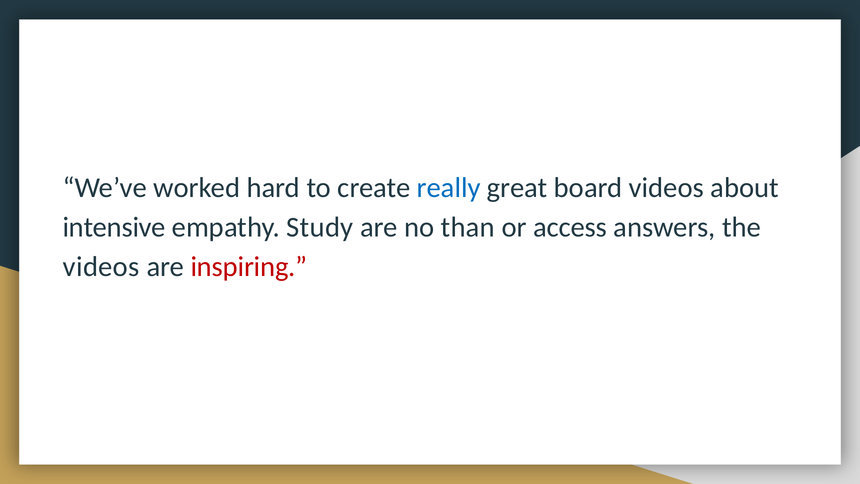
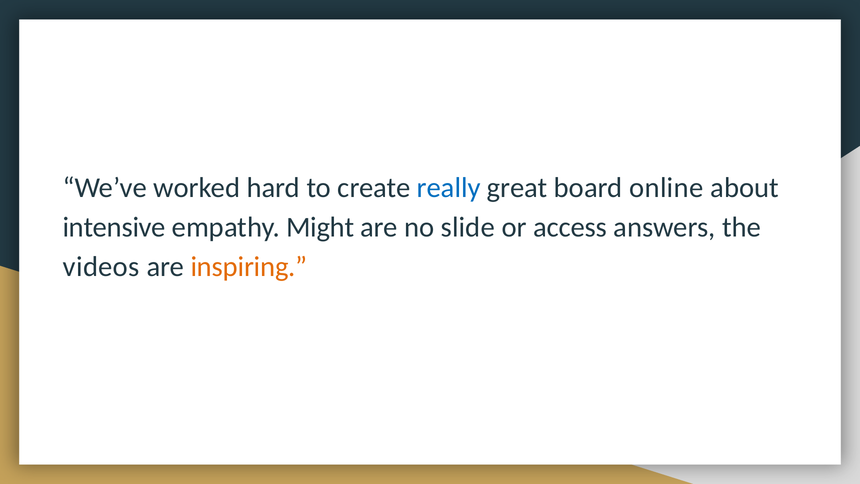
board videos: videos -> online
Study: Study -> Might
than: than -> slide
inspiring colour: red -> orange
